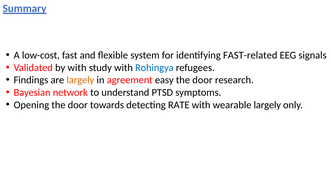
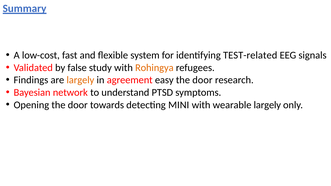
FAST-related: FAST-related -> TEST-related
by with: with -> false
Rohingya colour: blue -> orange
RATE: RATE -> MINI
